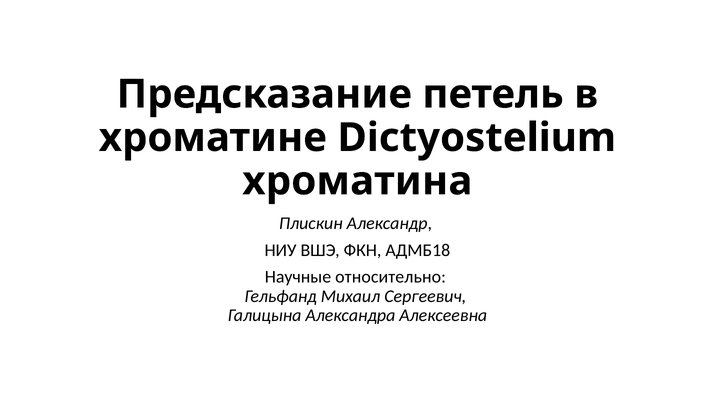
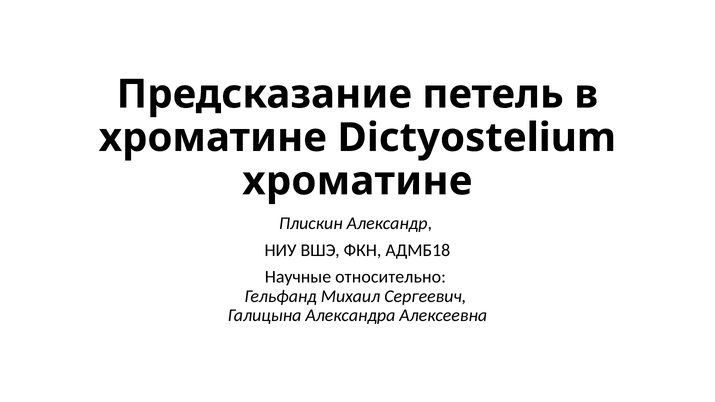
хроматина at (357, 181): хроматина -> хроматине
